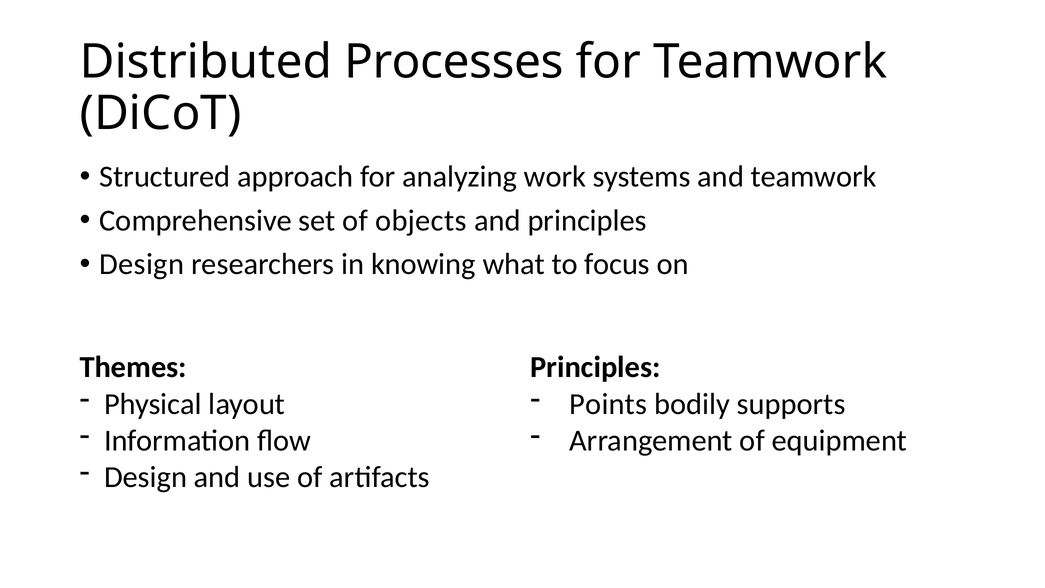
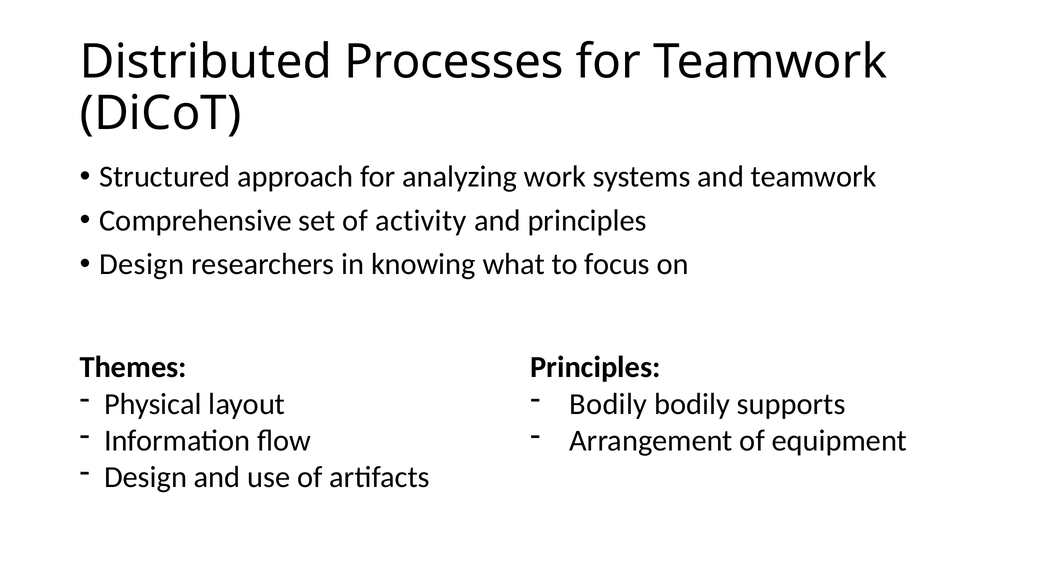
objects: objects -> activity
Points at (608, 404): Points -> Bodily
